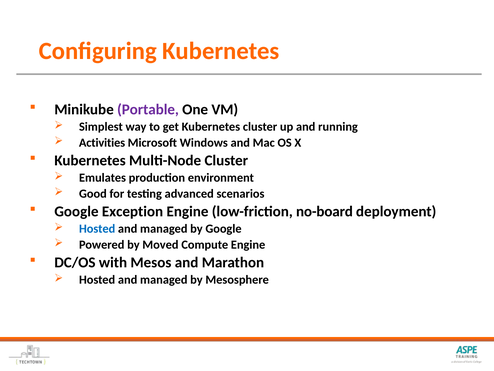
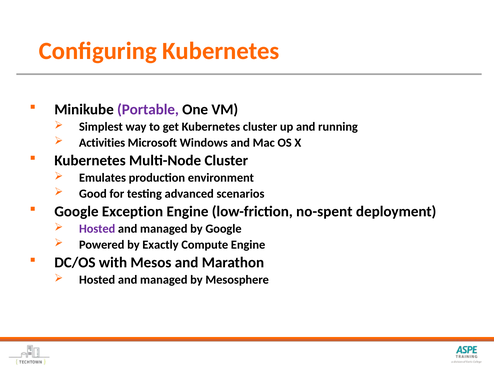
no-board: no-board -> no-spent
Hosted at (97, 229) colour: blue -> purple
Moved: Moved -> Exactly
